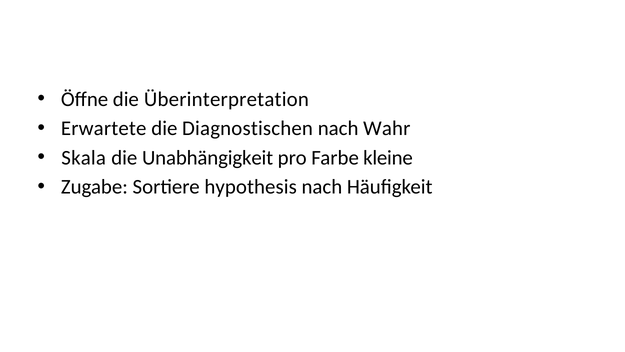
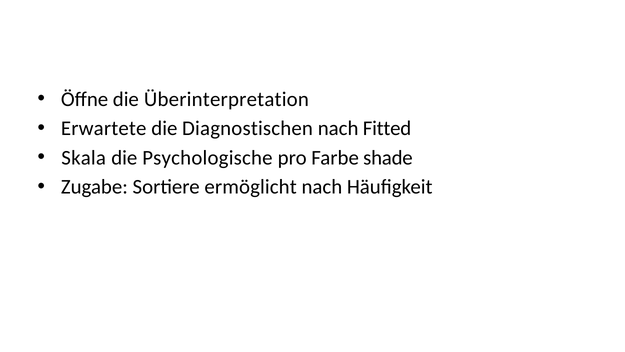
Wahr: Wahr -> Fitted
Unabhängigkeit: Unabhängigkeit -> Psychologische
kleine: kleine -> shade
hypothesis: hypothesis -> ermöglicht
